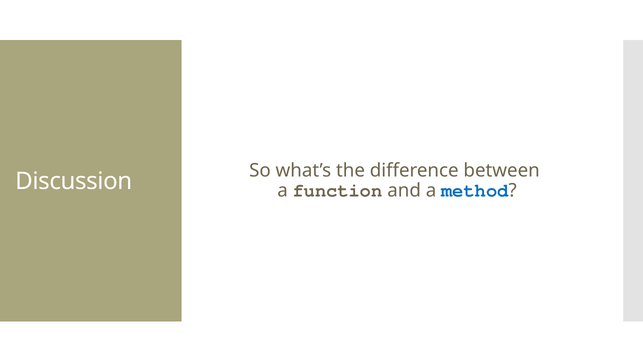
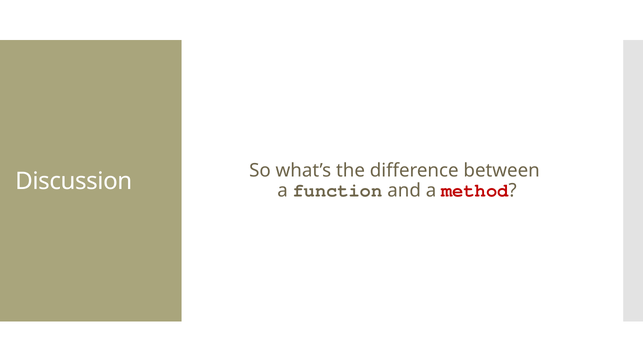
method colour: blue -> red
